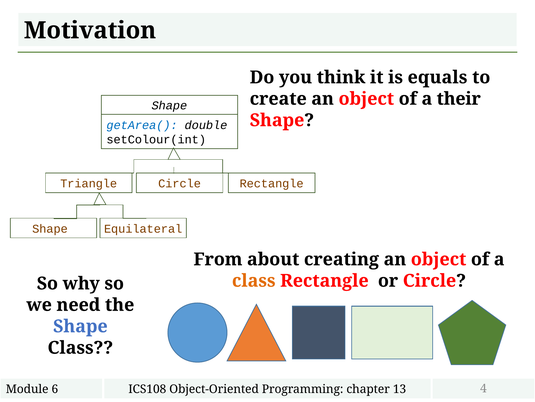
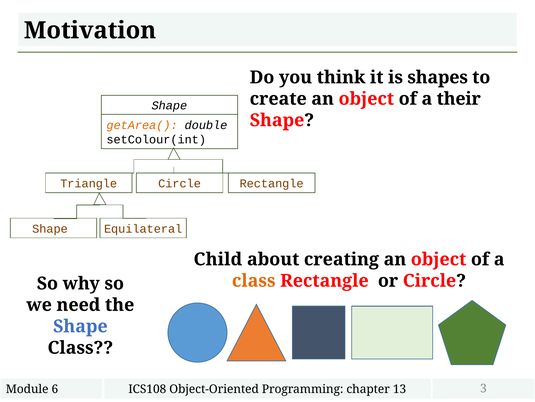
equals: equals -> shapes
getArea( colour: blue -> orange
From: From -> Child
4: 4 -> 3
